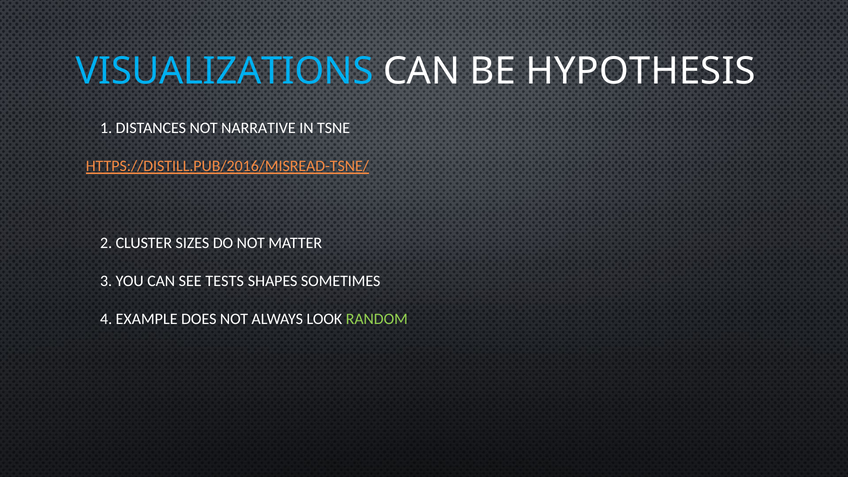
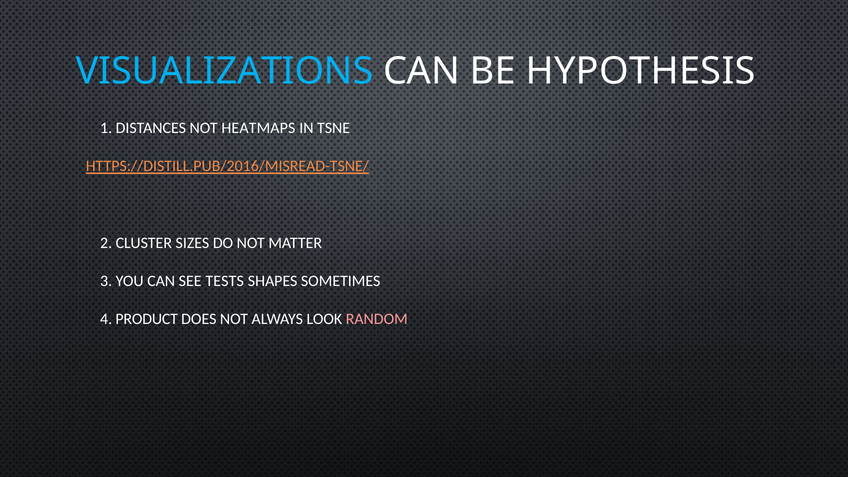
NARRATIVE: NARRATIVE -> HEATMAPS
EXAMPLE: EXAMPLE -> PRODUCT
RANDOM colour: light green -> pink
